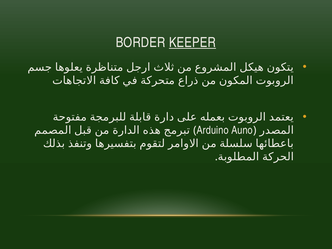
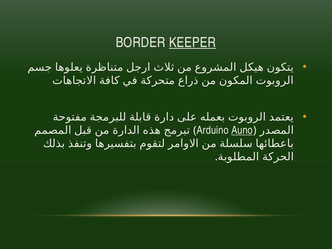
Auno underline: none -> present
